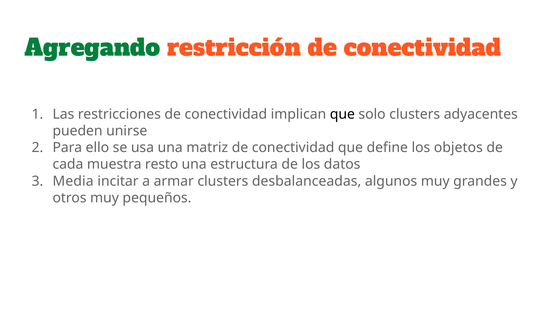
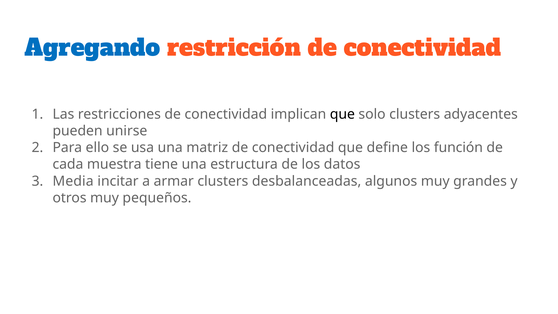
Agregando colour: green -> blue
objetos: objetos -> función
resto: resto -> tiene
